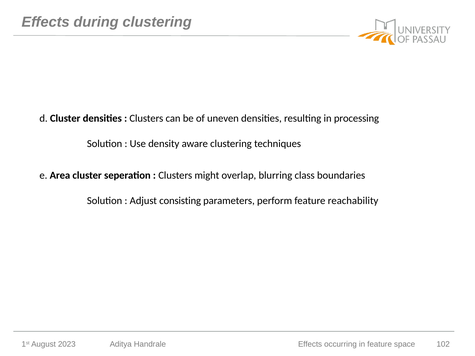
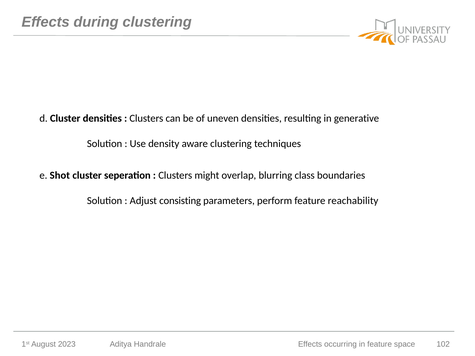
processing: processing -> generative
Area: Area -> Shot
